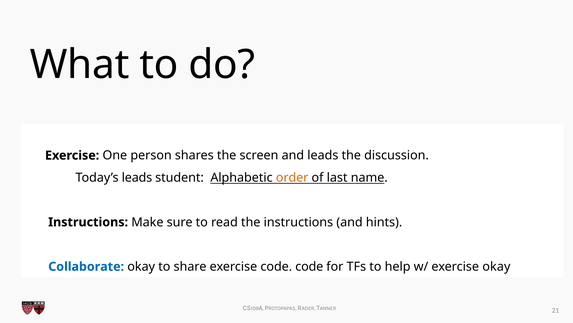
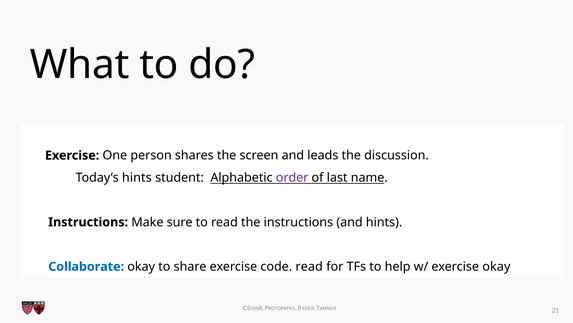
Today’s leads: leads -> hints
order colour: orange -> purple
code code: code -> read
